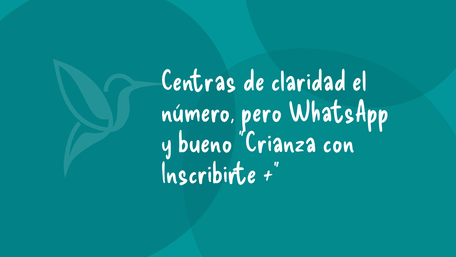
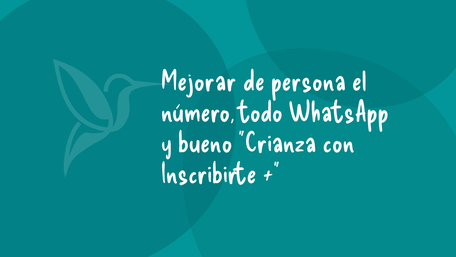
Centras: Centras -> Mejorar
claridad: claridad -> persona
pero: pero -> todo
